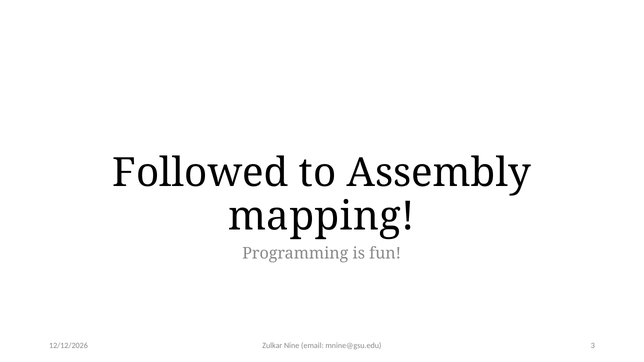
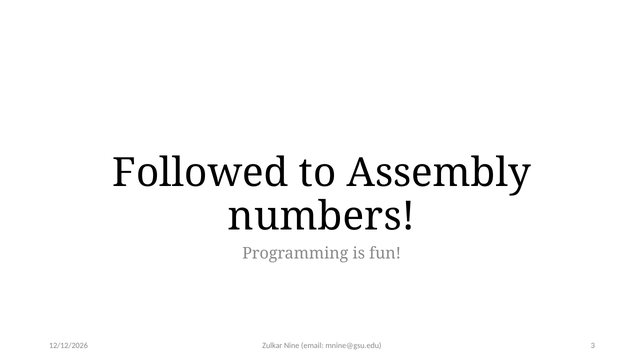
mapping: mapping -> numbers
